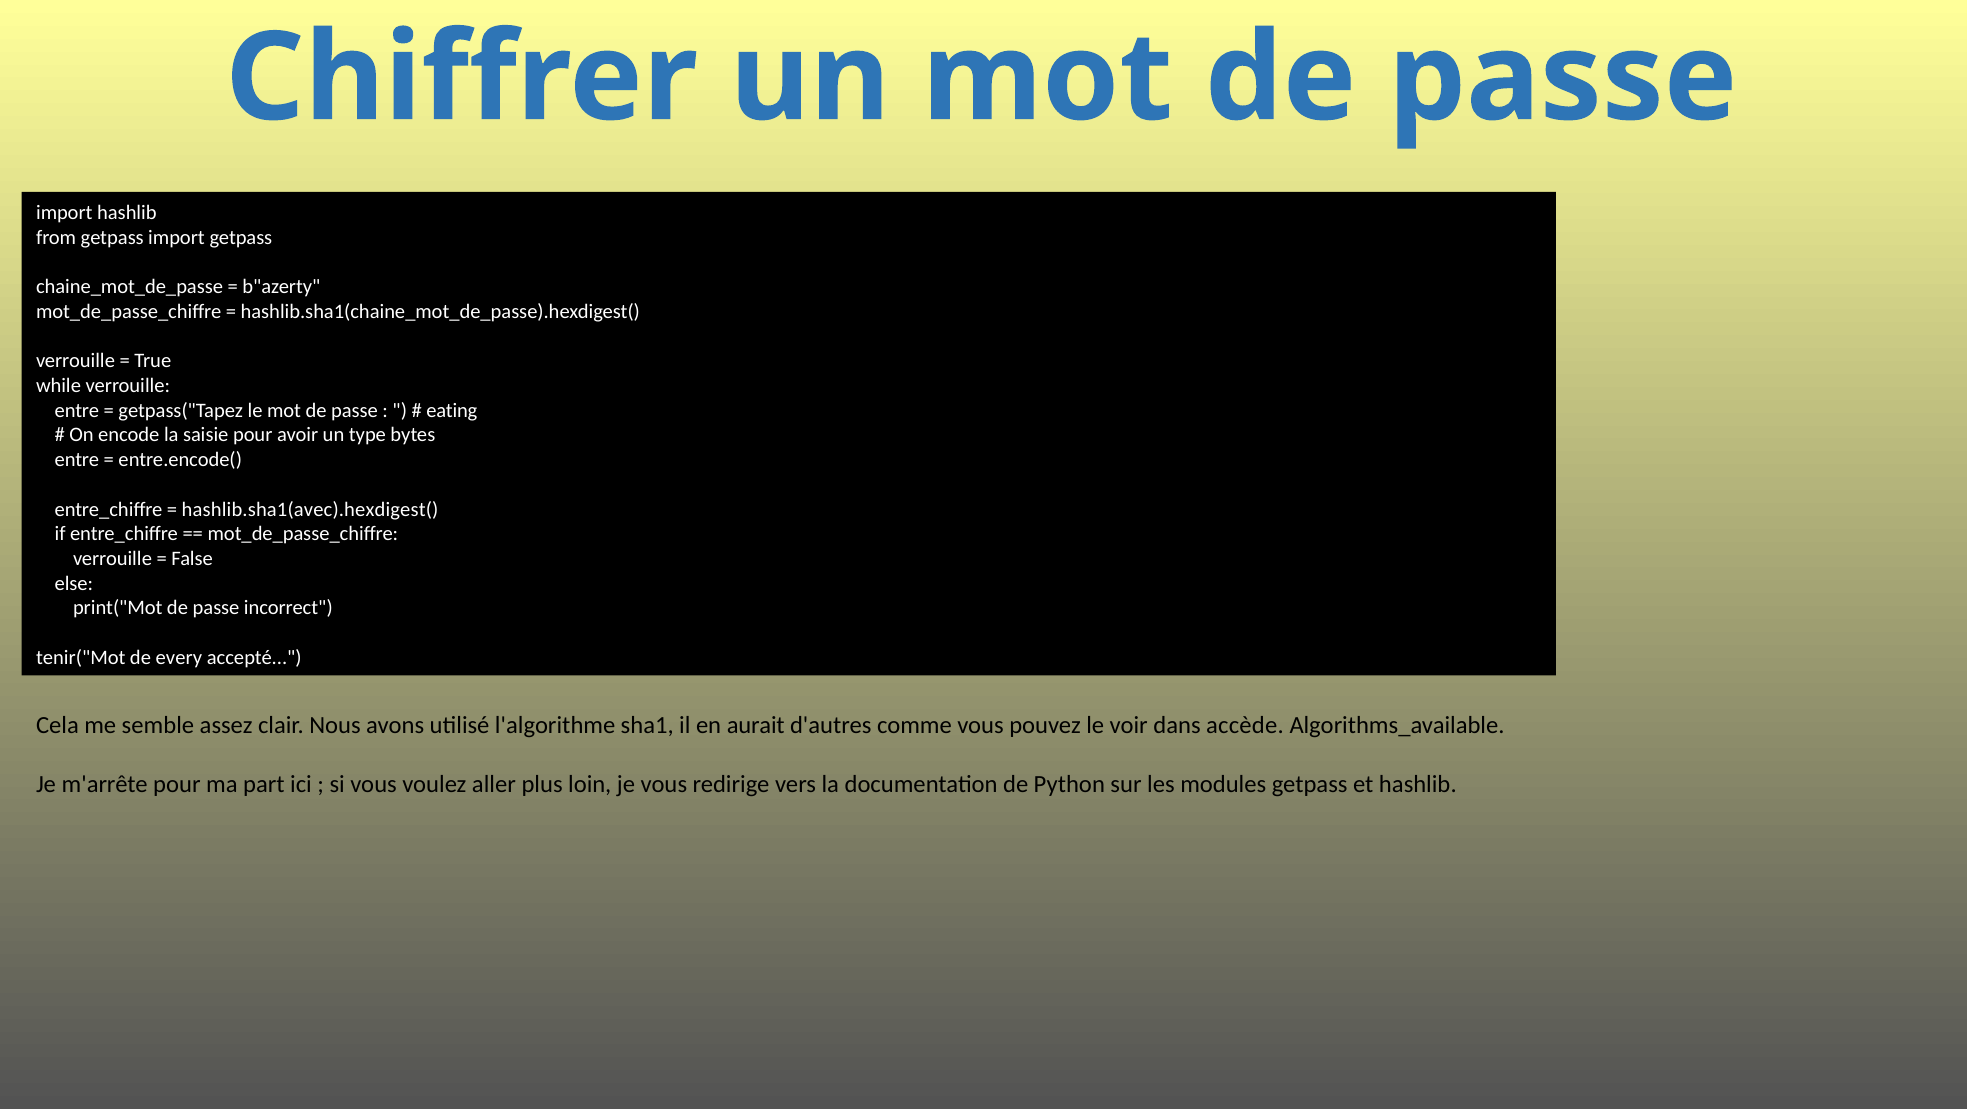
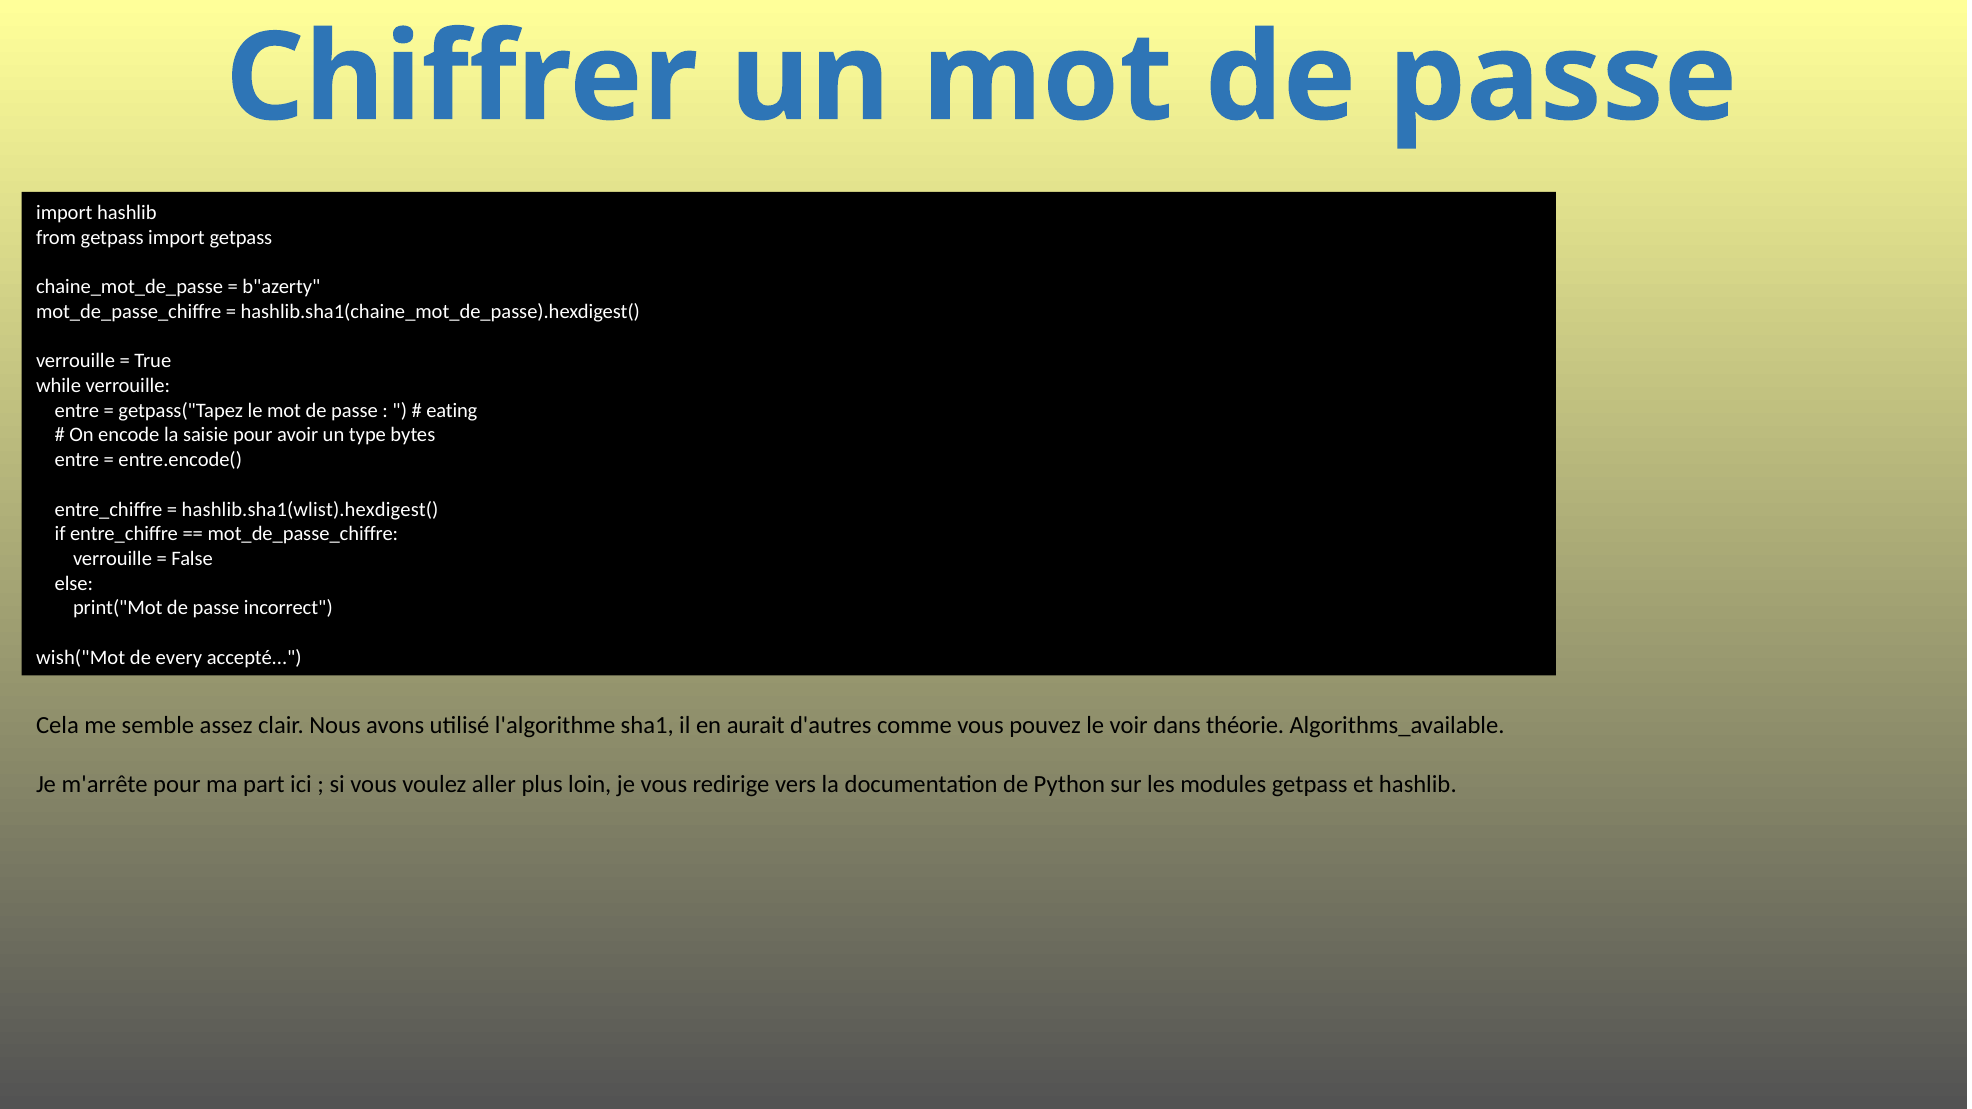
hashlib.sha1(avec).hexdigest(: hashlib.sha1(avec).hexdigest( -> hashlib.sha1(wlist).hexdigest(
tenir("Mot: tenir("Mot -> wish("Mot
accède: accède -> théorie
